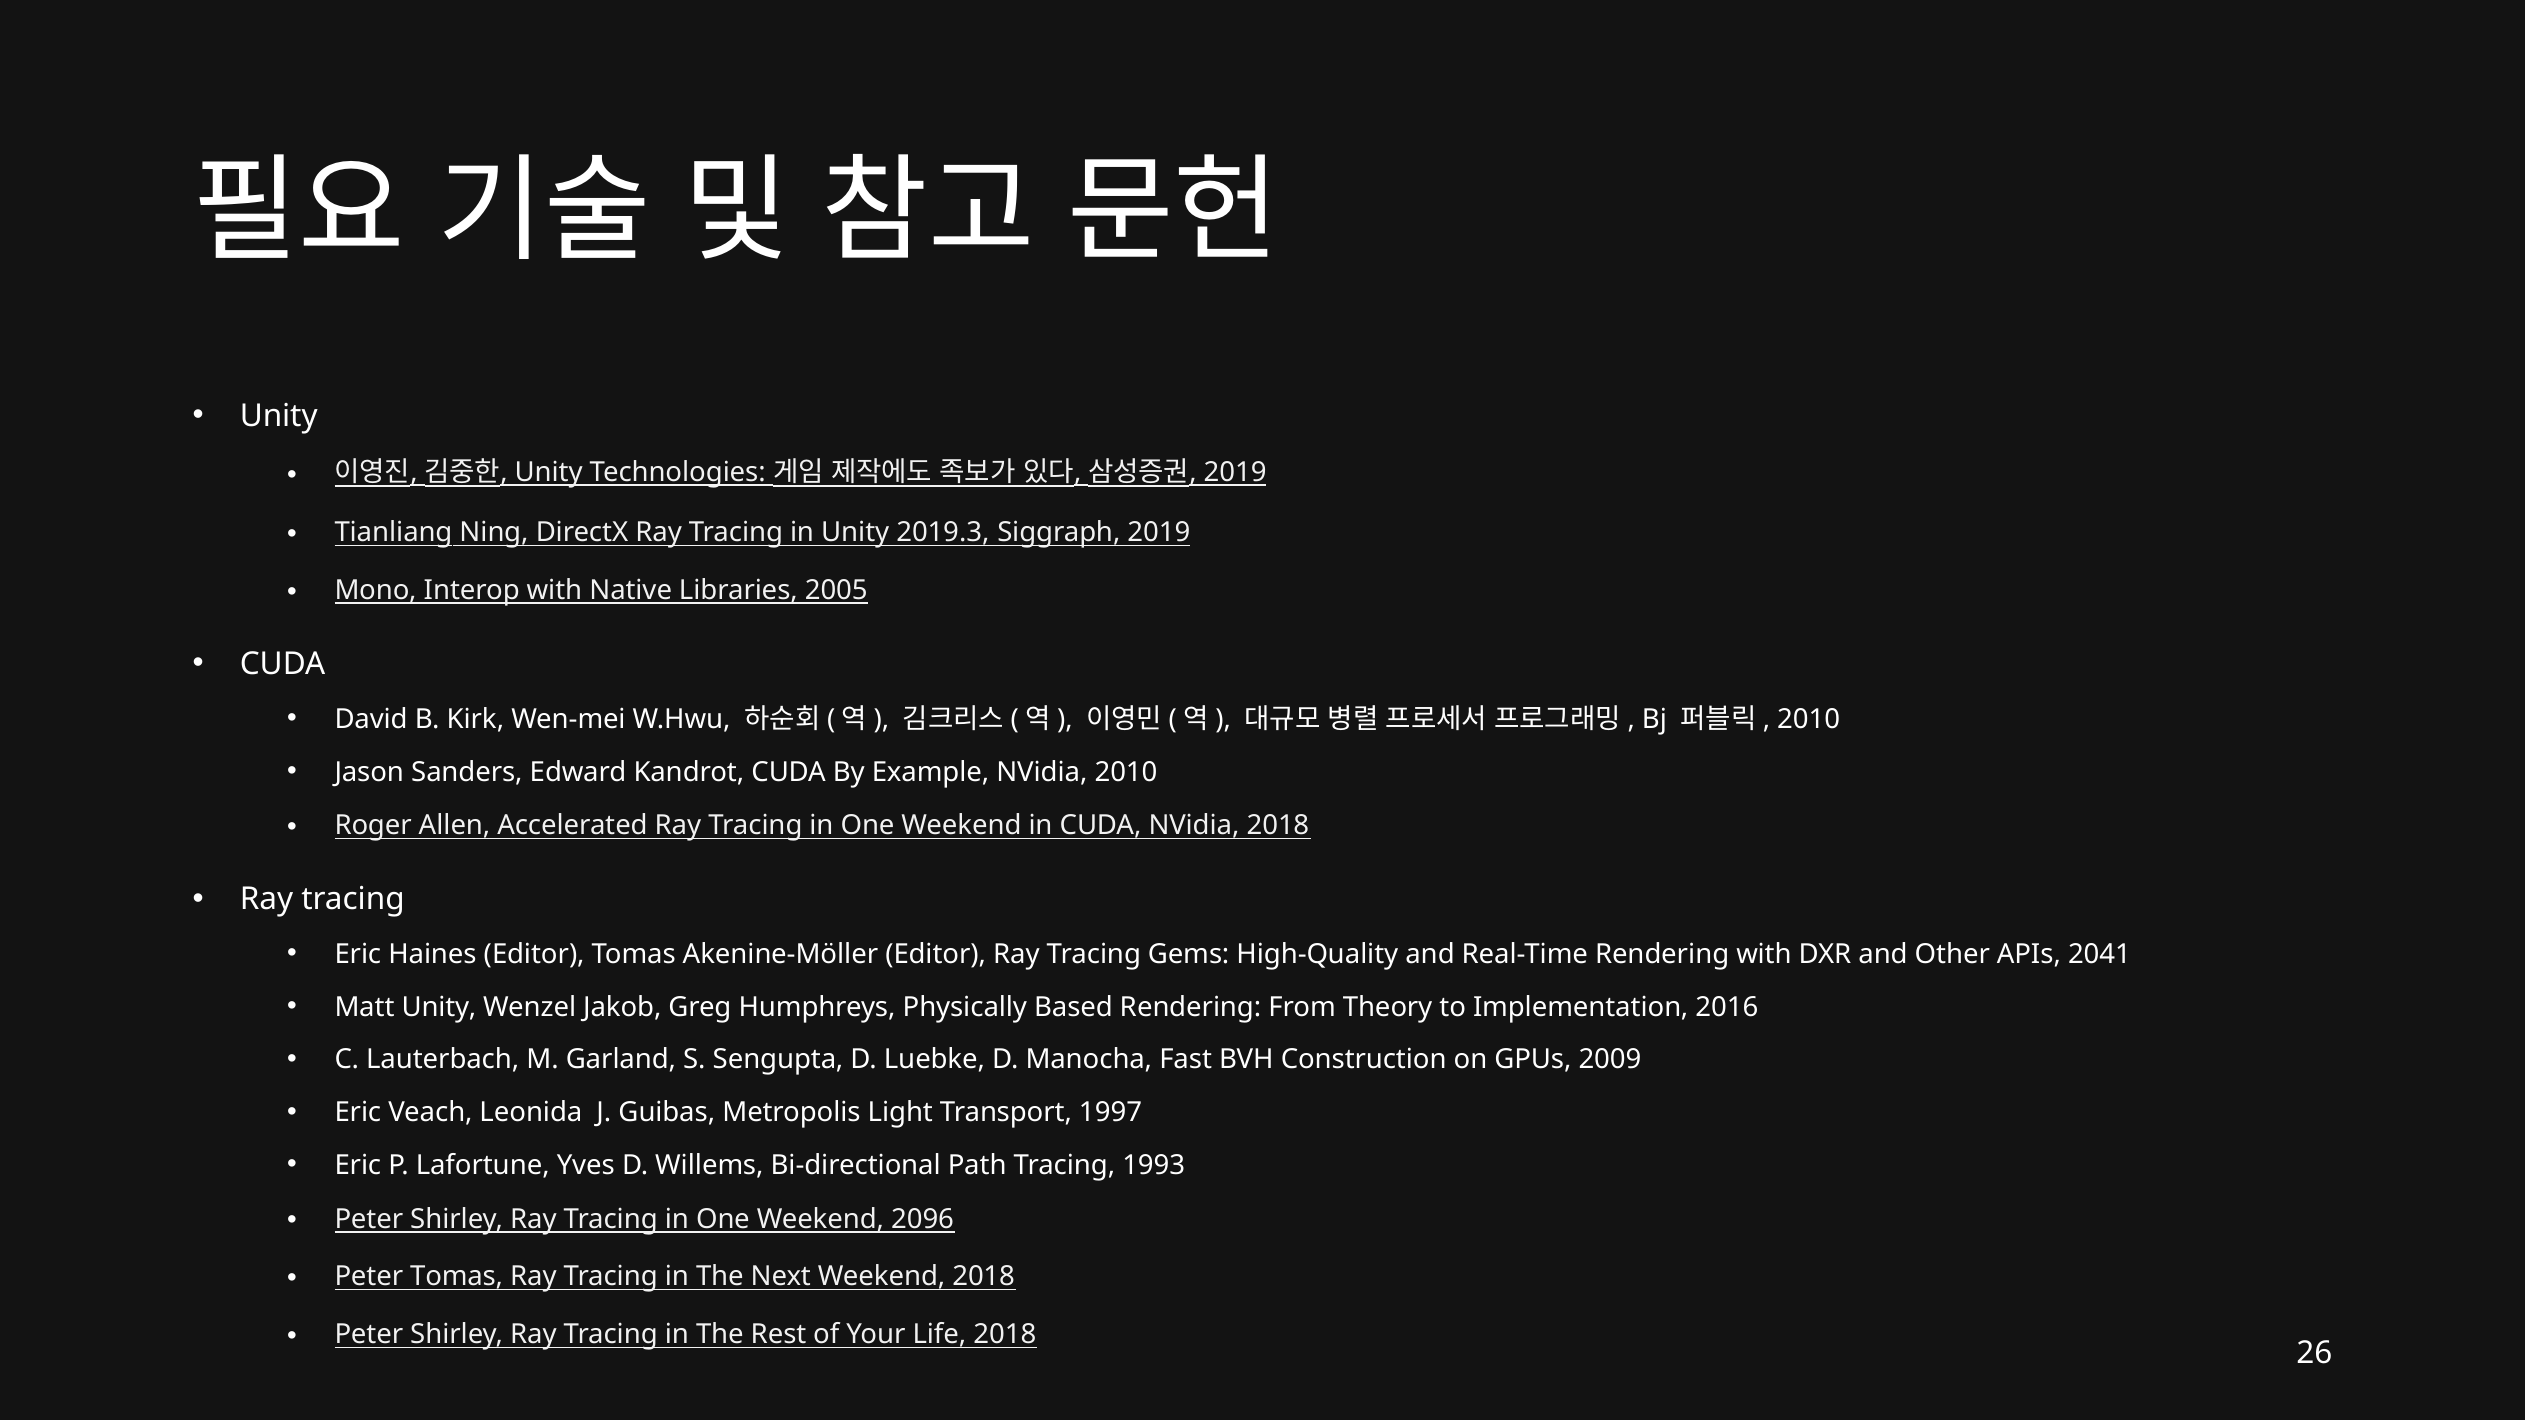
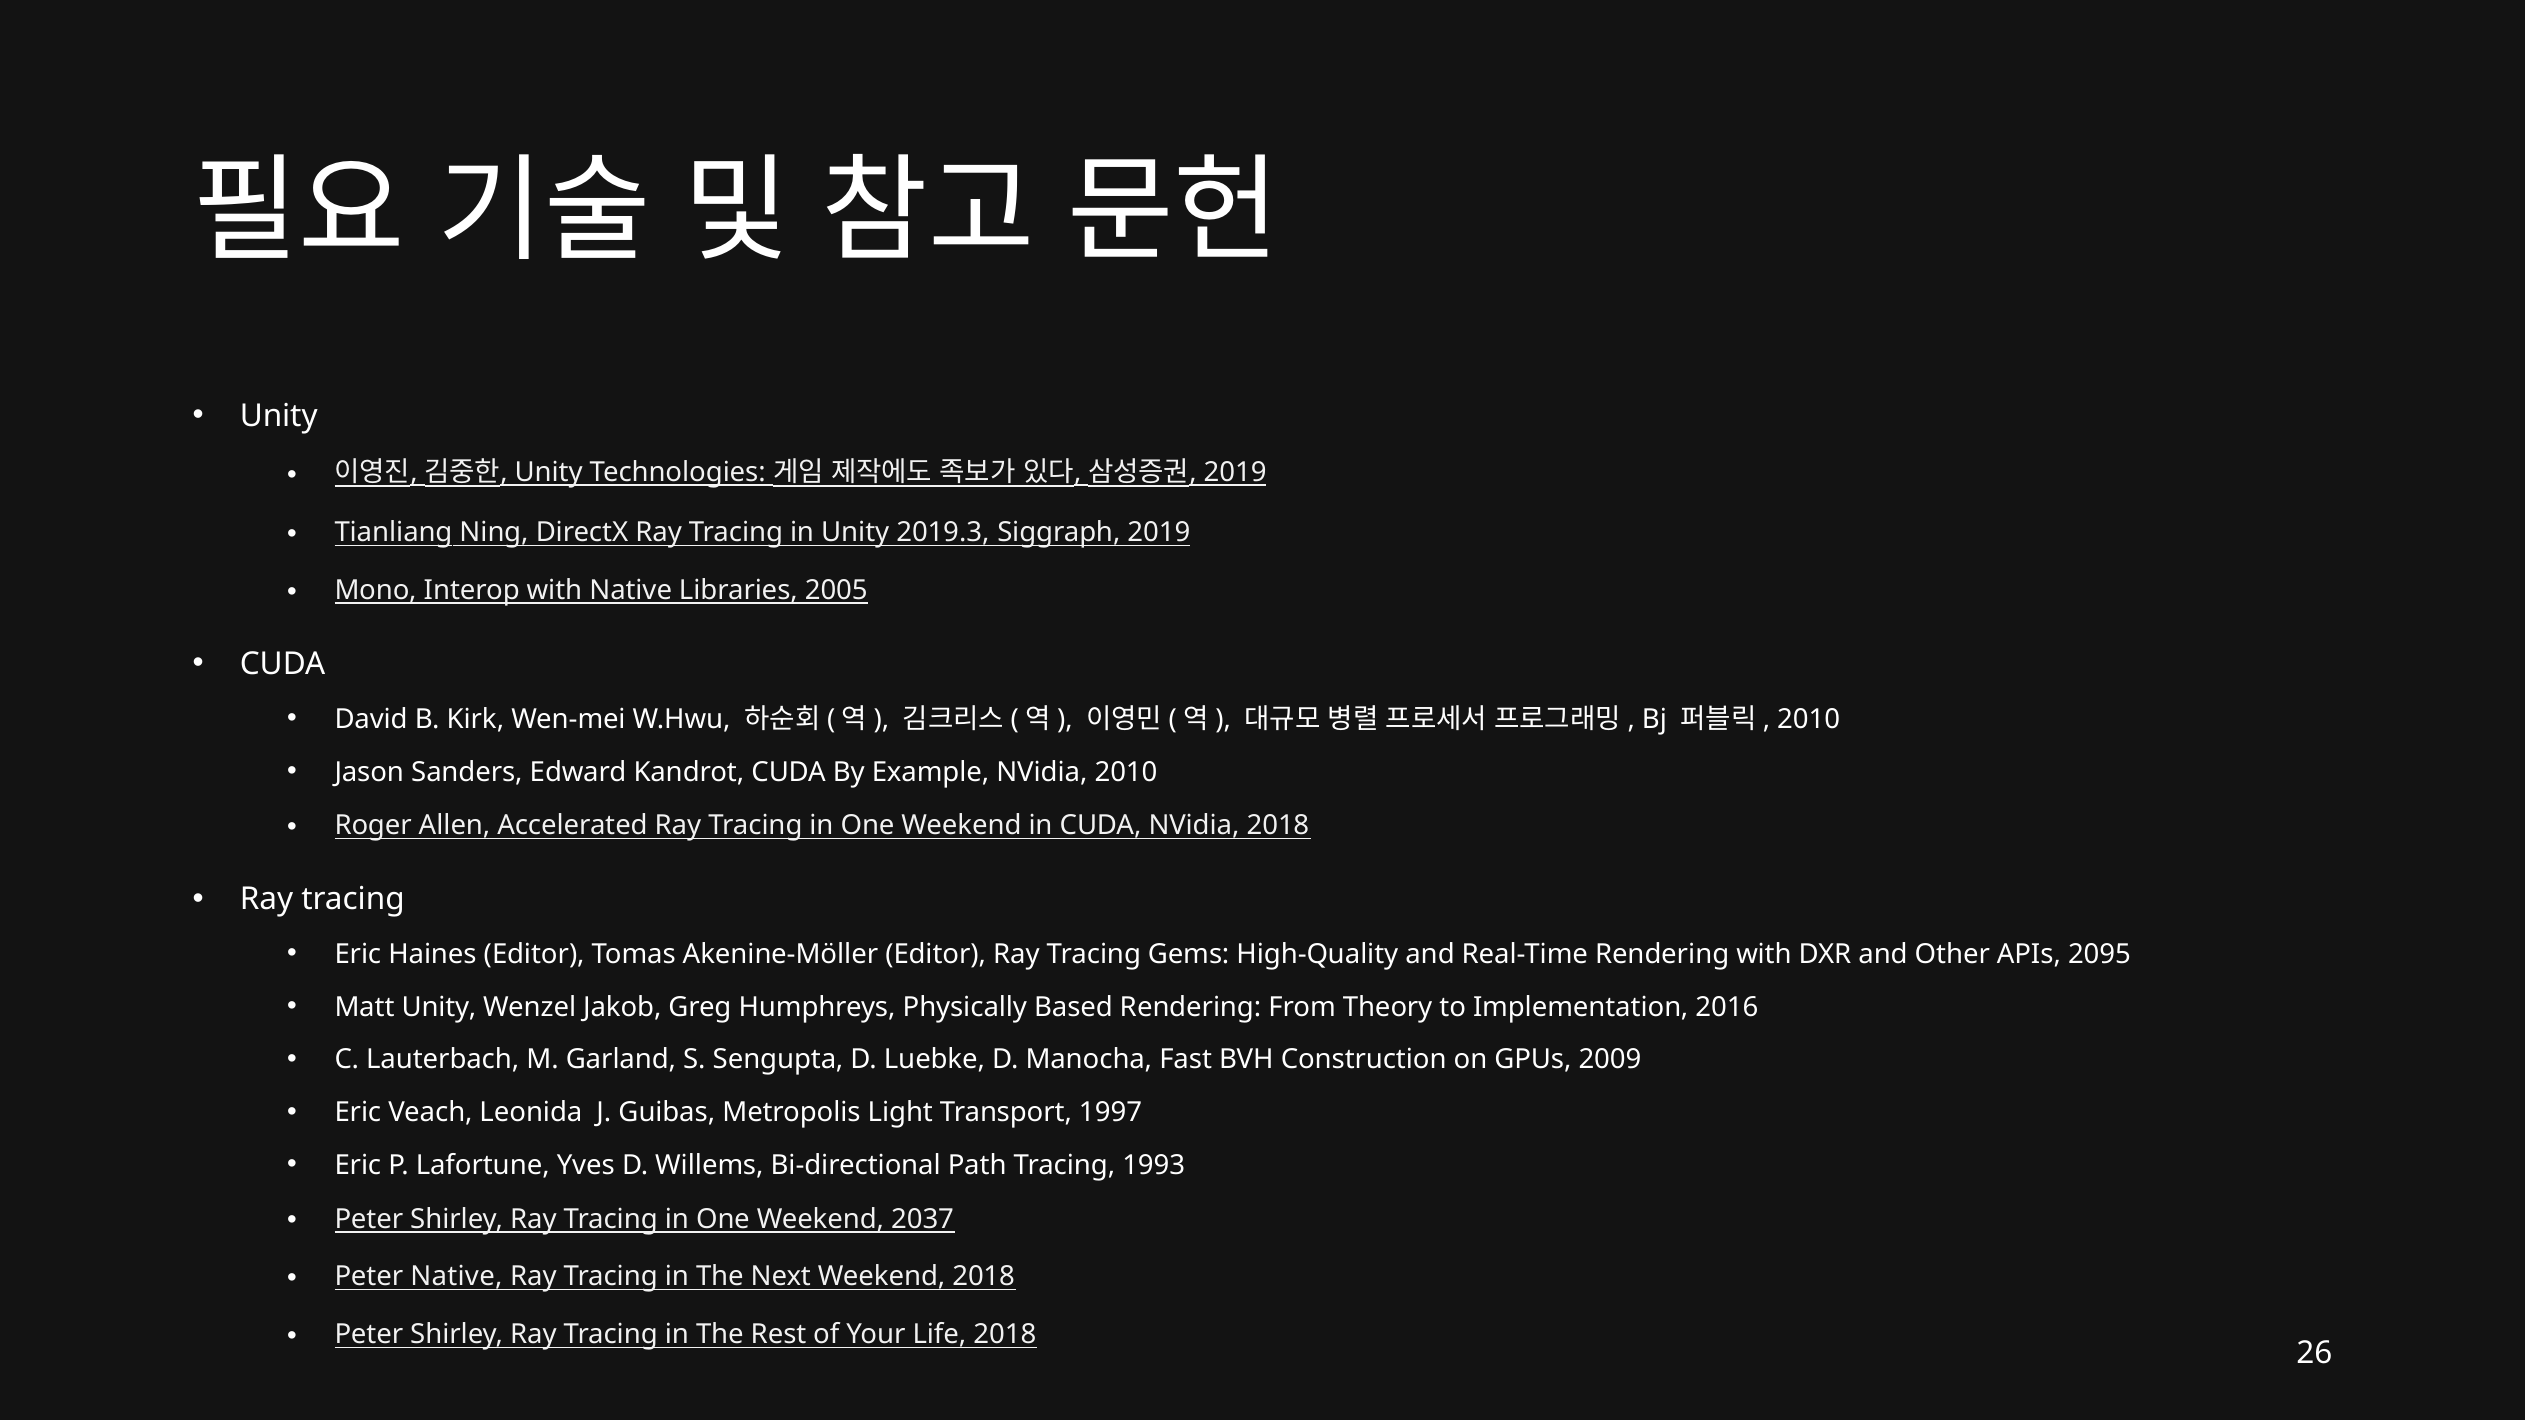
2041: 2041 -> 2095
2096: 2096 -> 2037
Peter Tomas: Tomas -> Native
